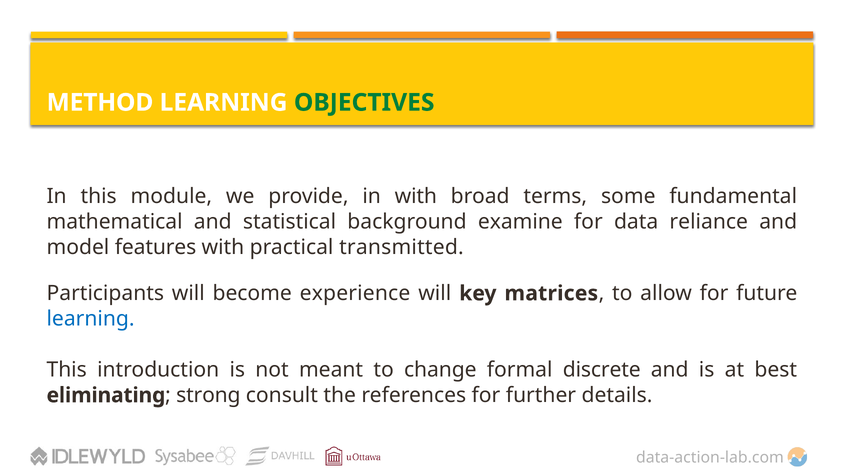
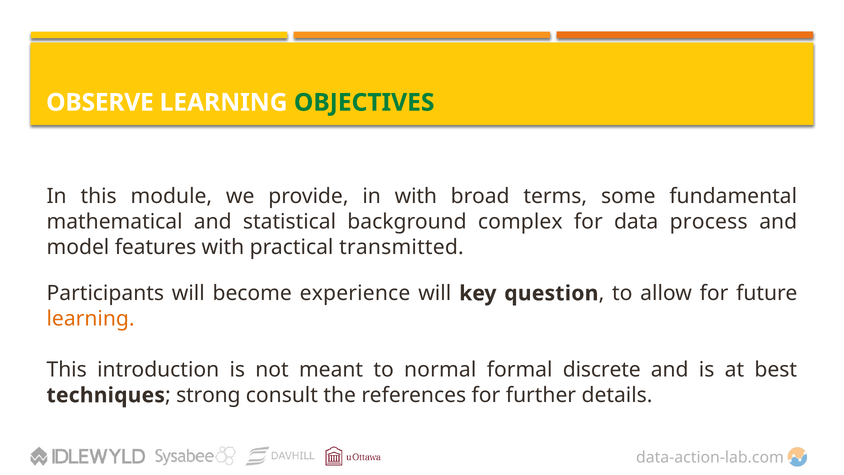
METHOD: METHOD -> OBSERVE
examine: examine -> complex
reliance: reliance -> process
matrices: matrices -> question
learning at (91, 319) colour: blue -> orange
change: change -> normal
eliminating: eliminating -> techniques
